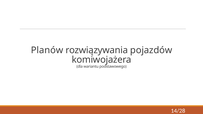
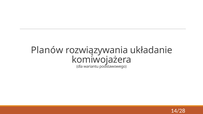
pojazdów: pojazdów -> układanie
